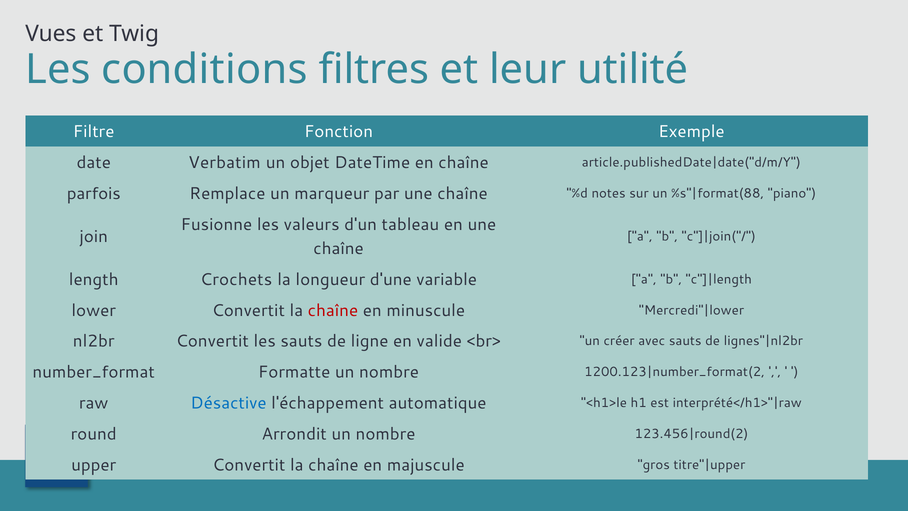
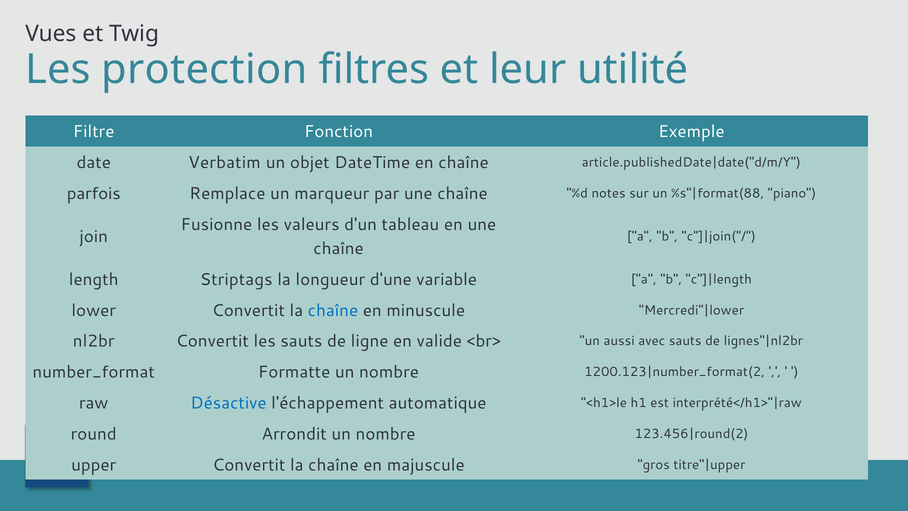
conditions: conditions -> protection
Crochets: Crochets -> Striptags
chaîne at (333, 310) colour: red -> blue
créer: créer -> aussi
